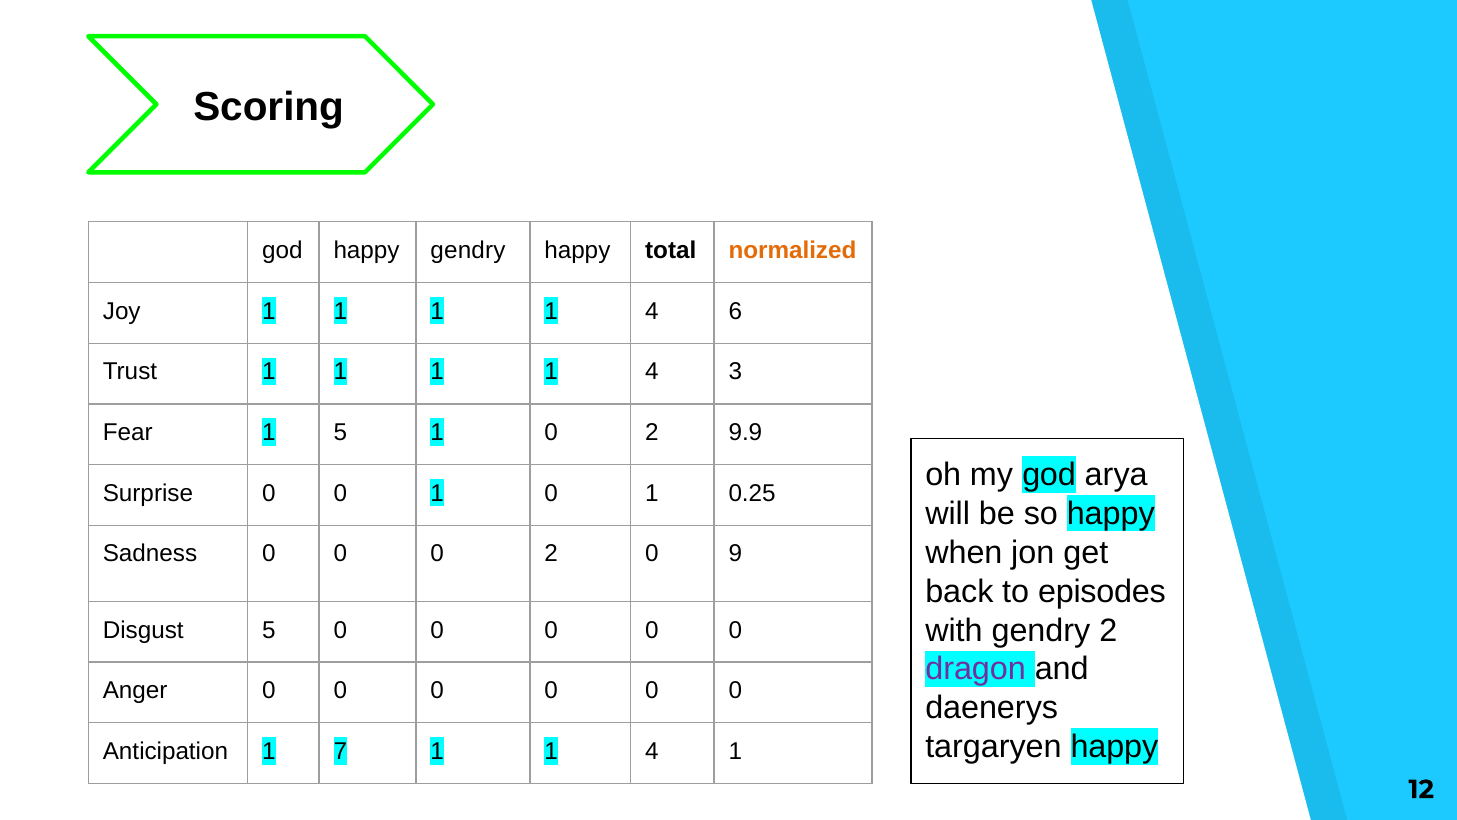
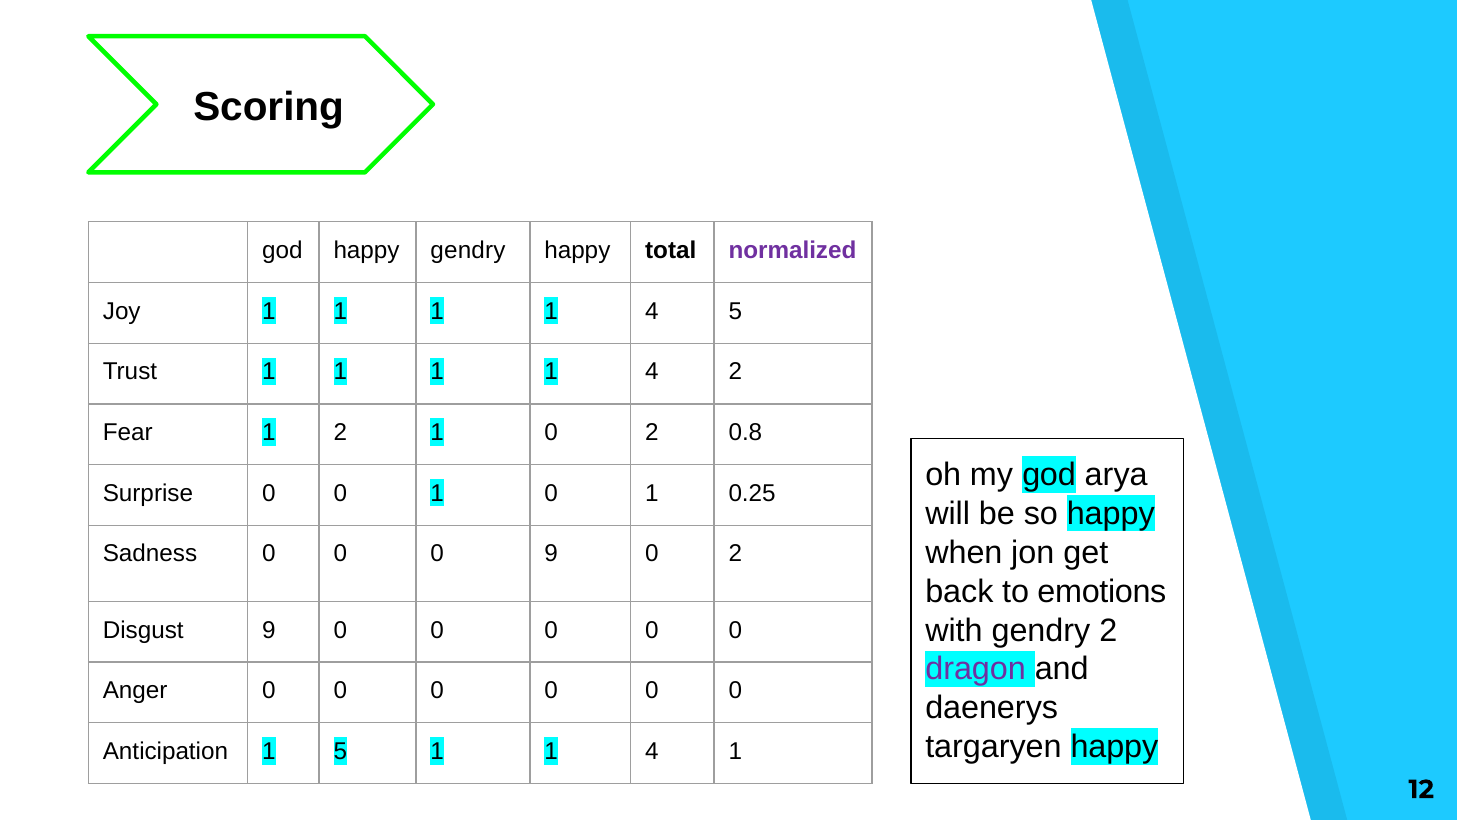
normalized colour: orange -> purple
4 6: 6 -> 5
4 3: 3 -> 2
1 5: 5 -> 2
9.9: 9.9 -> 0.8
0 0 2: 2 -> 9
9 at (735, 554): 9 -> 2
episodes: episodes -> emotions
Disgust 5: 5 -> 9
1 7: 7 -> 5
